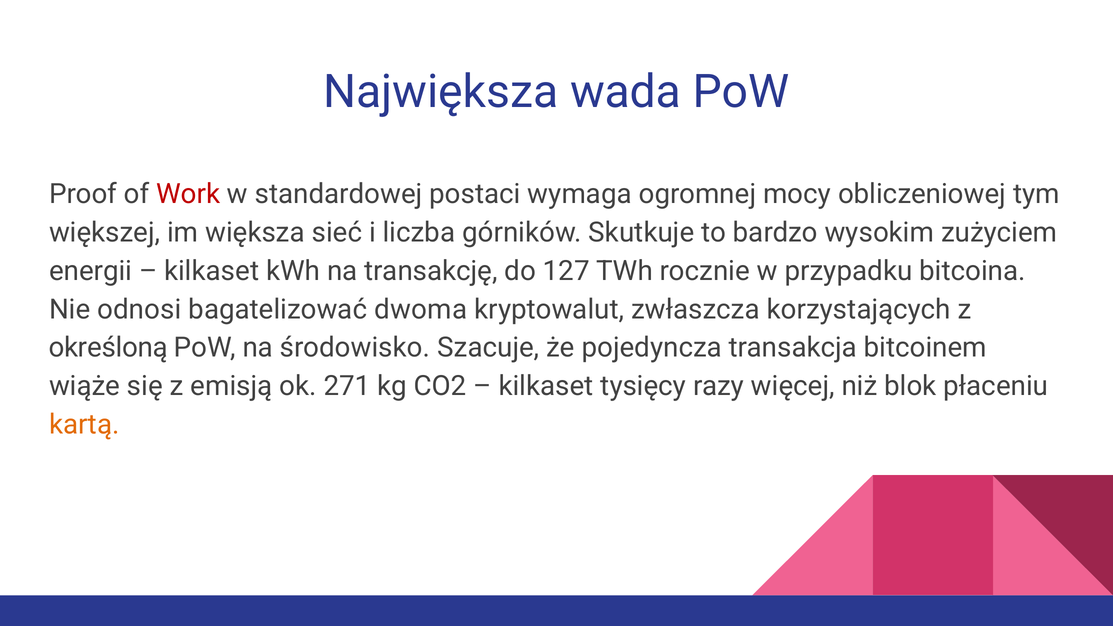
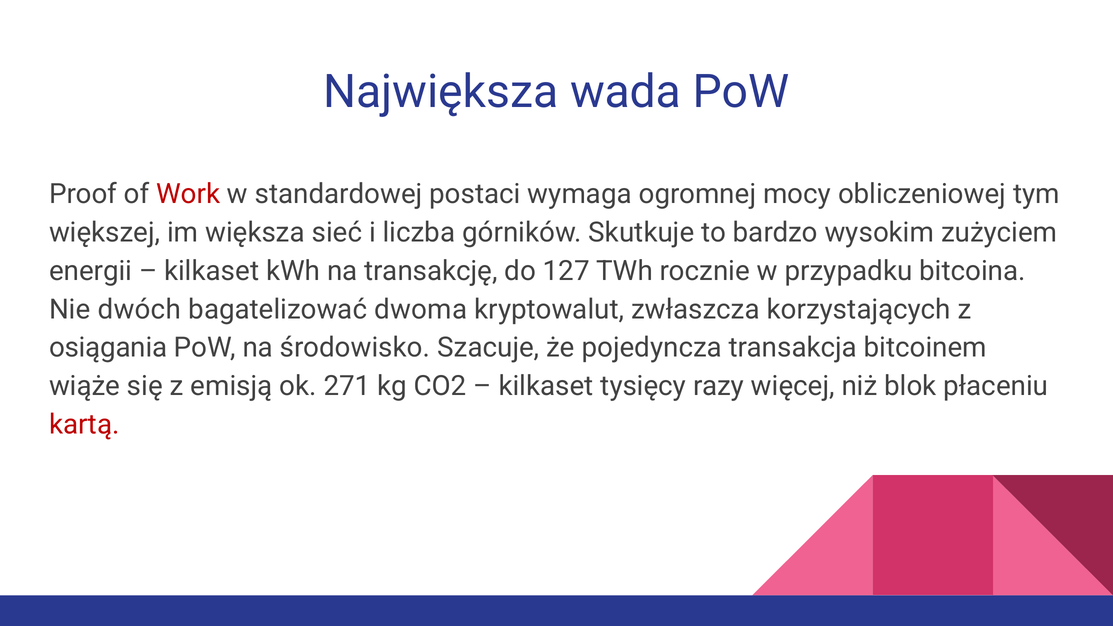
odnosi: odnosi -> dwóch
określoną: określoną -> osiągania
kartą colour: orange -> red
